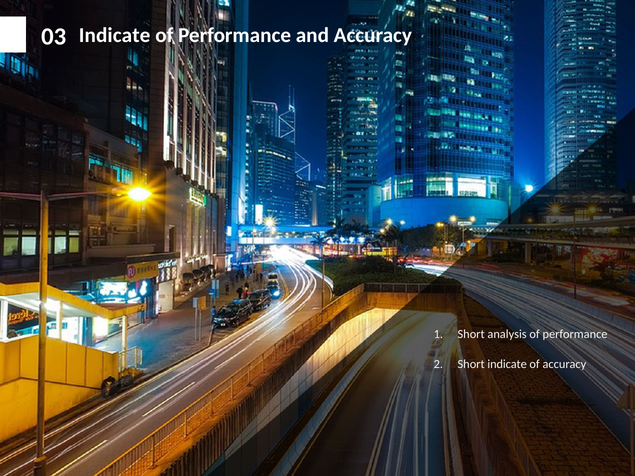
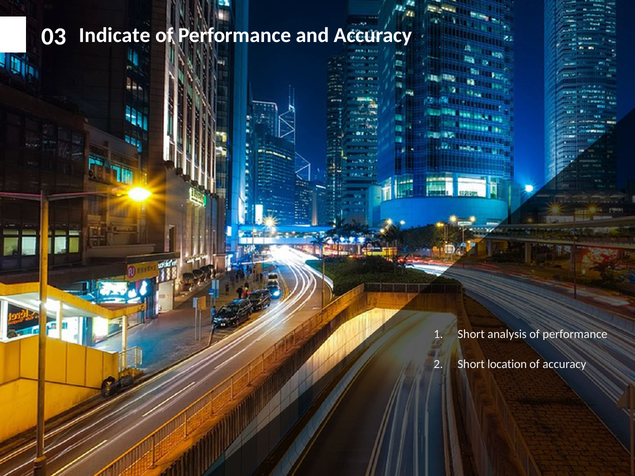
Short indicate: indicate -> location
